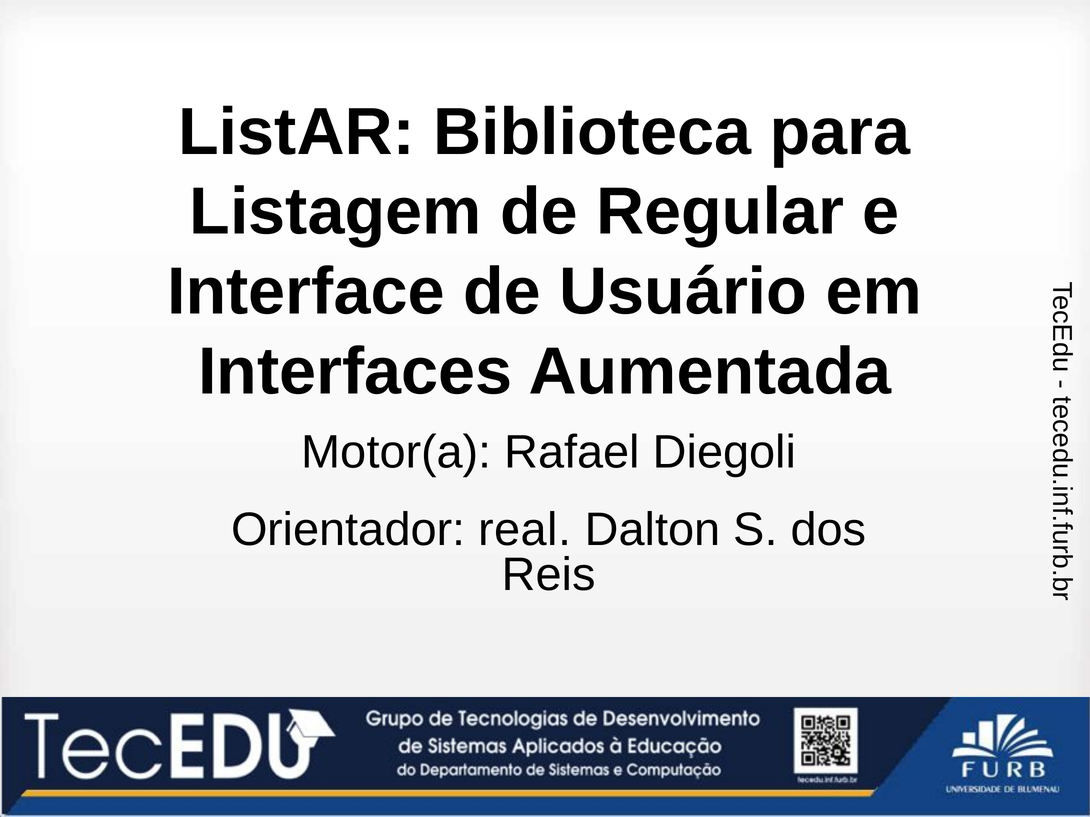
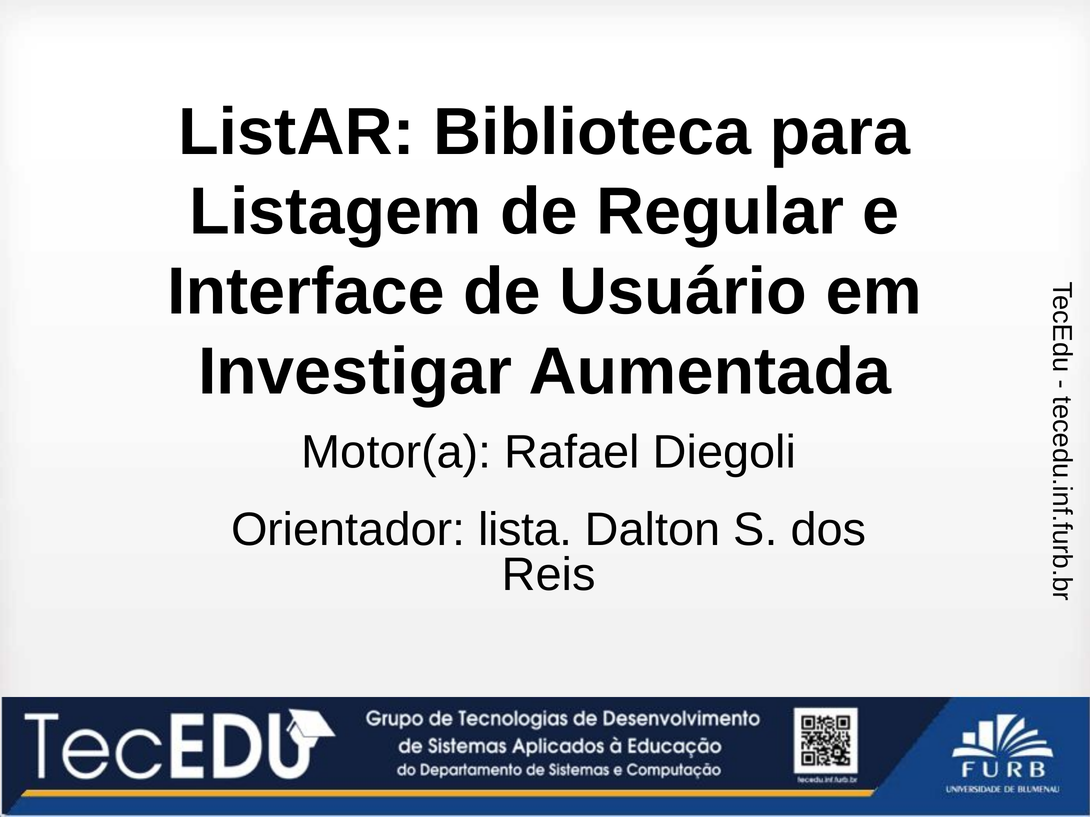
Interfaces: Interfaces -> Investigar
real: real -> lista
